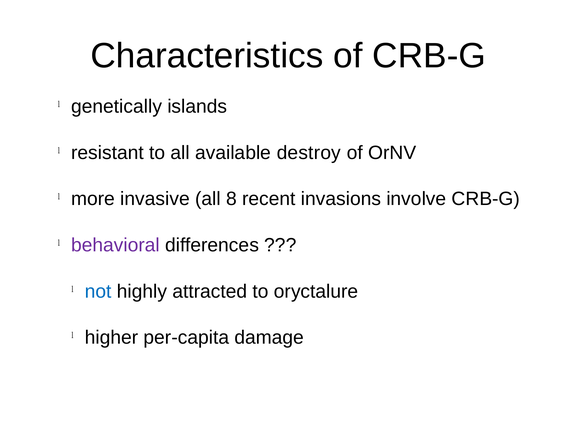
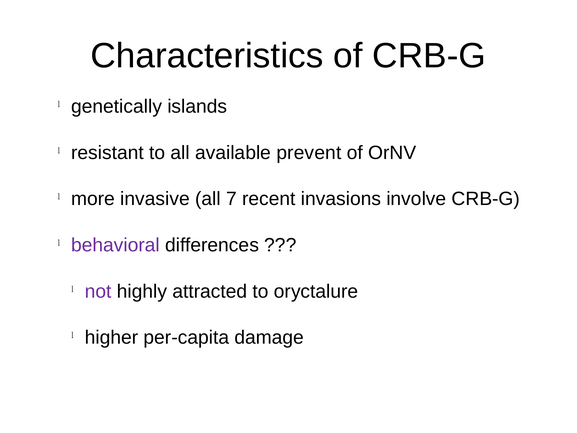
destroy: destroy -> prevent
8: 8 -> 7
not colour: blue -> purple
